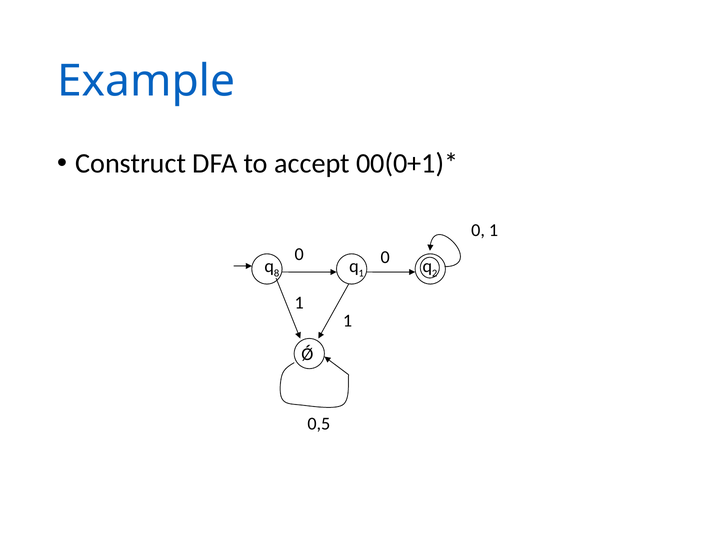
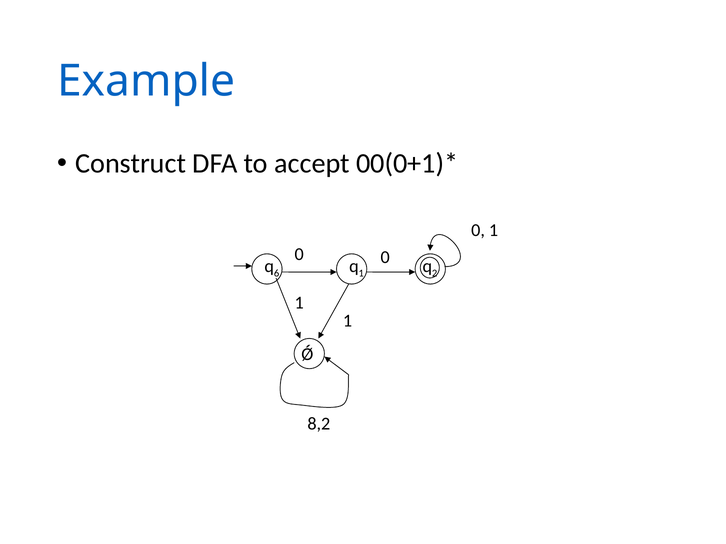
8: 8 -> 6
0,5: 0,5 -> 8,2
